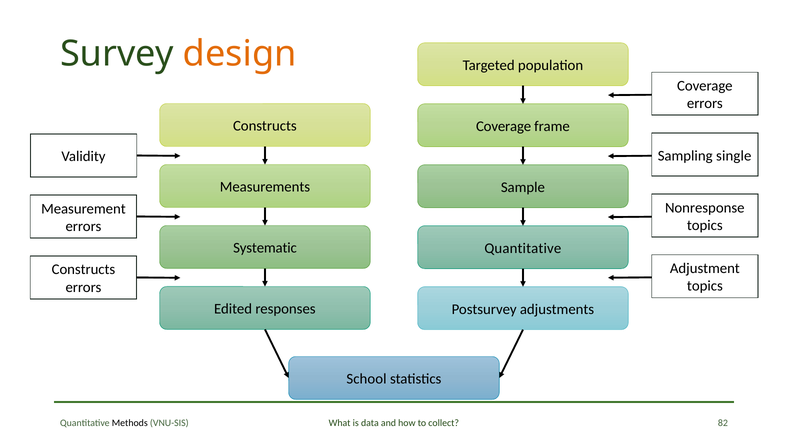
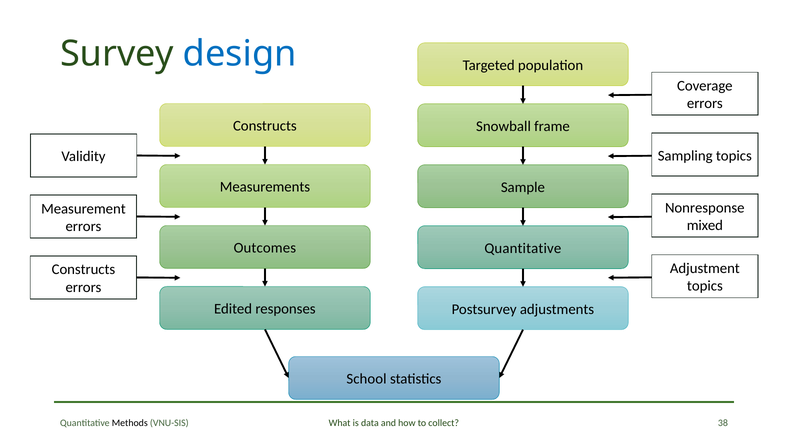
design colour: orange -> blue
Coverage at (504, 126): Coverage -> Snowball
Sampling single: single -> topics
topics at (705, 226): topics -> mixed
Systematic: Systematic -> Outcomes
82: 82 -> 38
